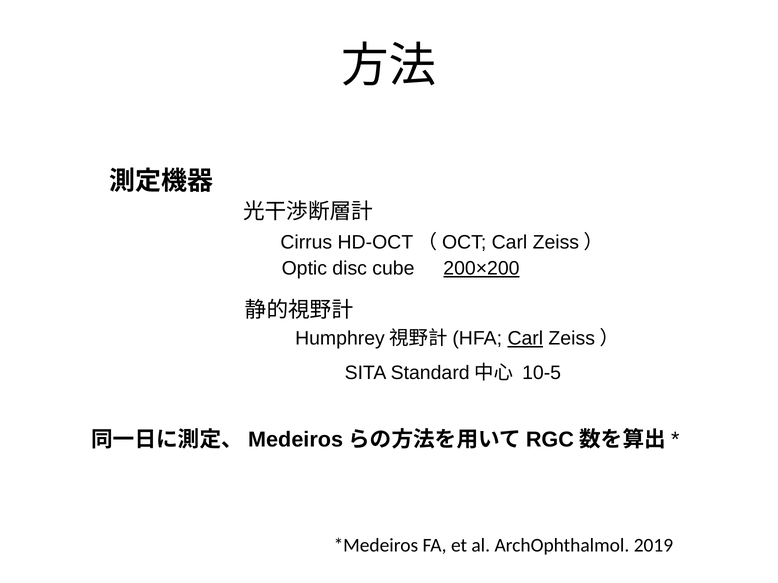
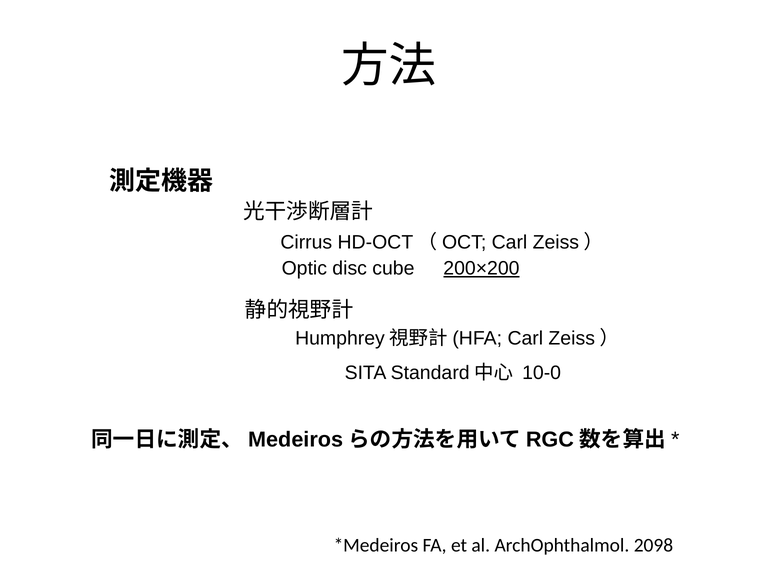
Carl at (525, 339) underline: present -> none
10-5: 10-5 -> 10-0
2019: 2019 -> 2098
